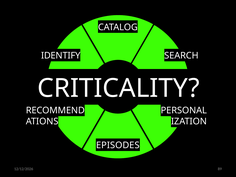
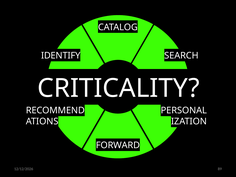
EPISODES: EPISODES -> FORWARD
